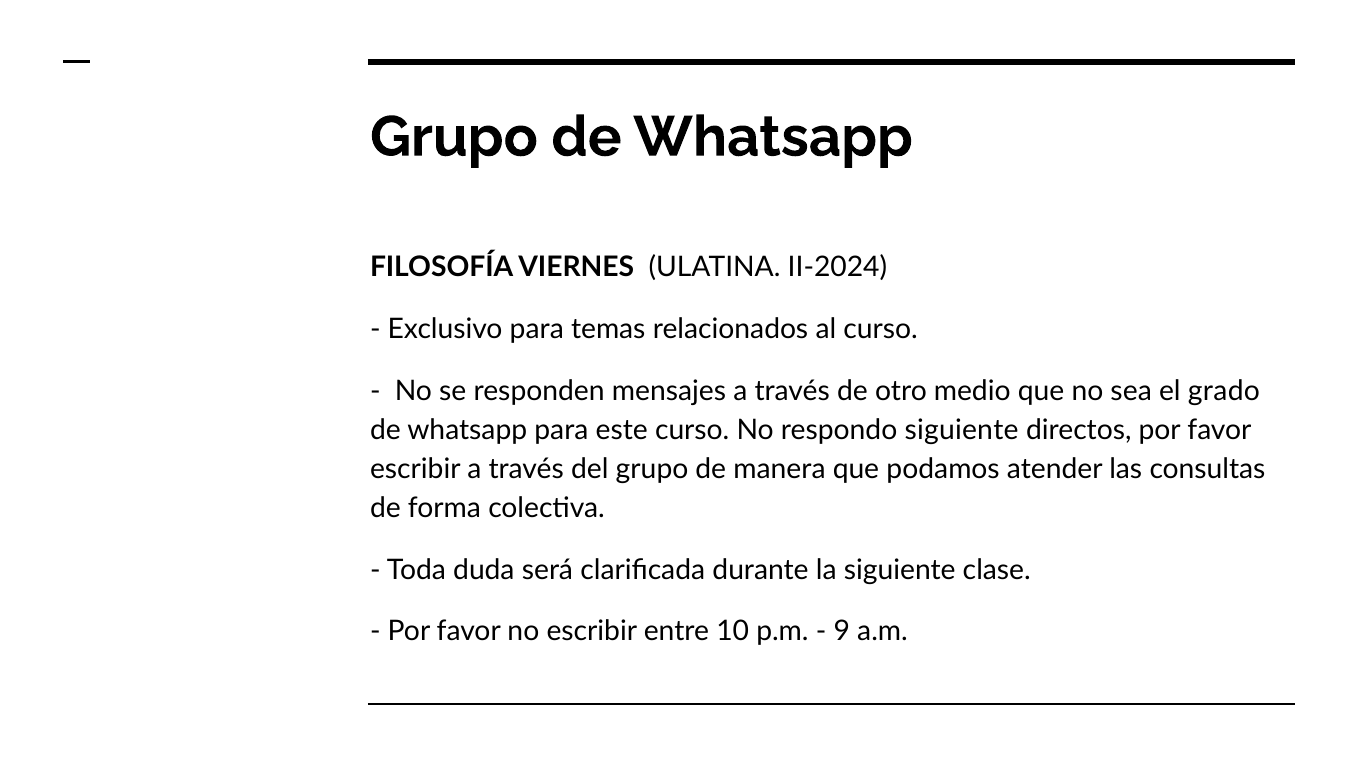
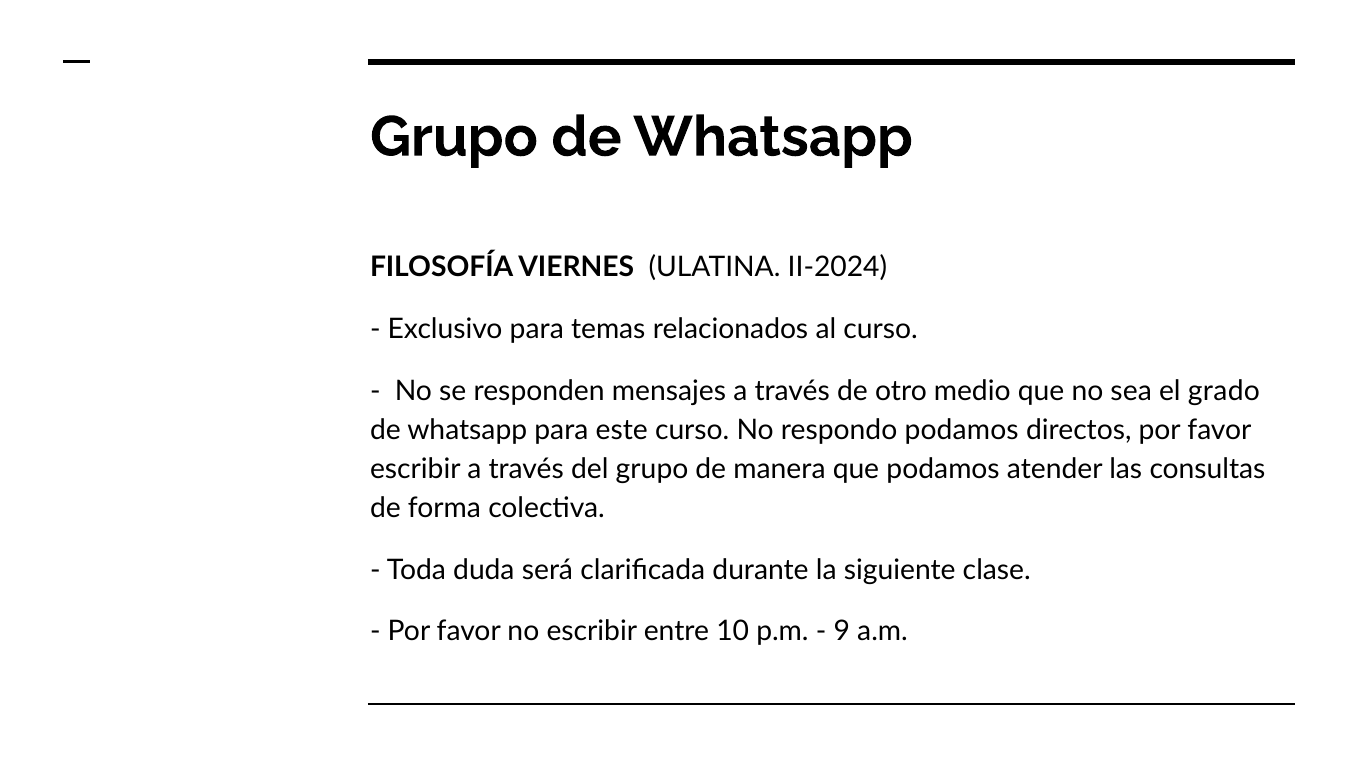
respondo siguiente: siguiente -> podamos
